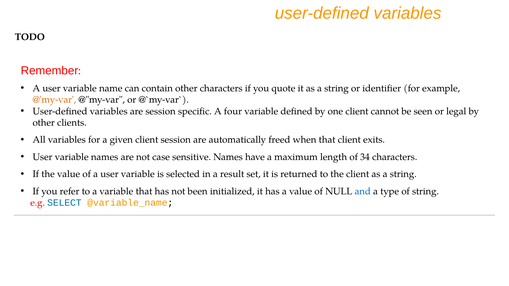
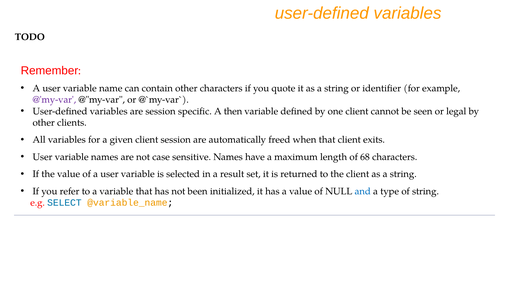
@'my-var colour: orange -> purple
four: four -> then
34: 34 -> 68
